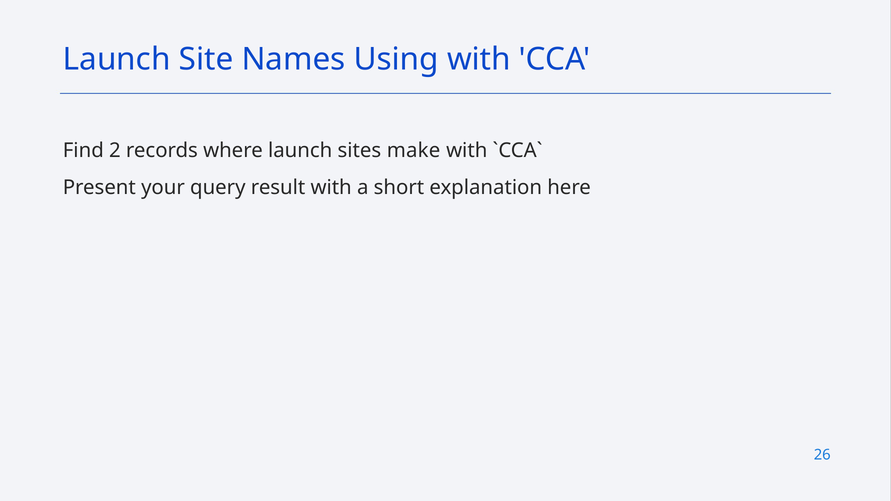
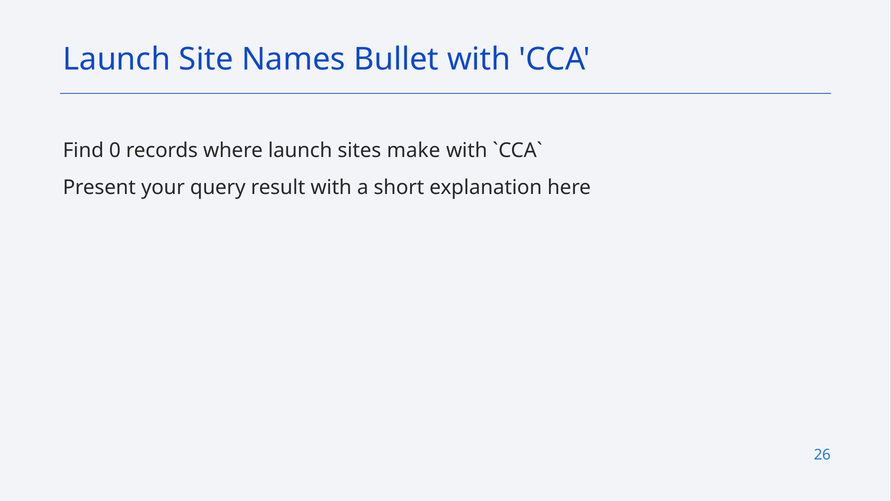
Using: Using -> Bullet
2: 2 -> 0
